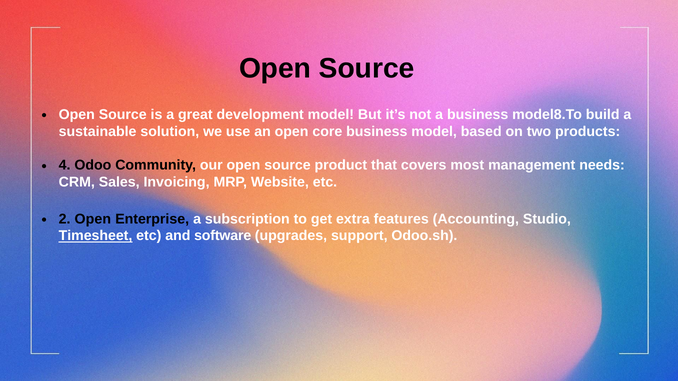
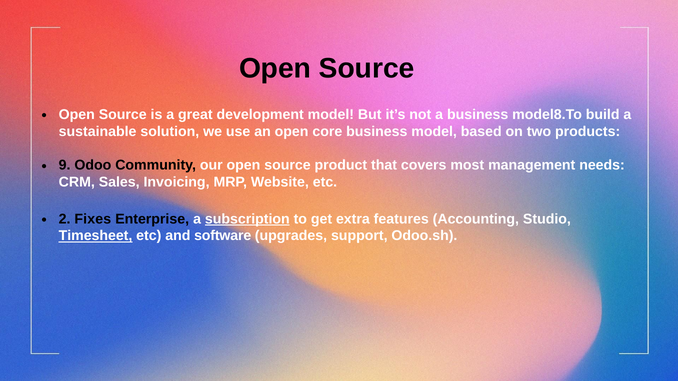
4: 4 -> 9
2 Open: Open -> Fixes
subscription underline: none -> present
